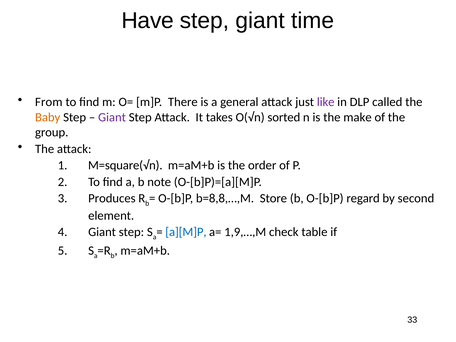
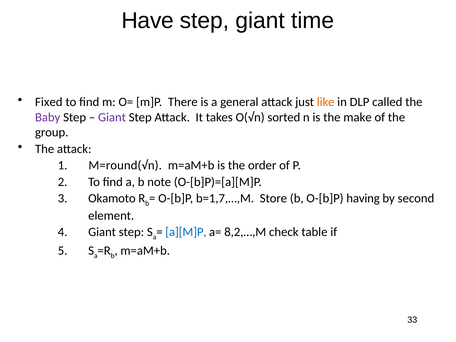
From: From -> Fixed
like colour: purple -> orange
Baby colour: orange -> purple
M=square(√n: M=square(√n -> M=round(√n
Produces: Produces -> Okamoto
b=8,8,…,M: b=8,8,…,M -> b=1,7,…,M
regard: regard -> having
1,9,…,M: 1,9,…,M -> 8,2,…,M
